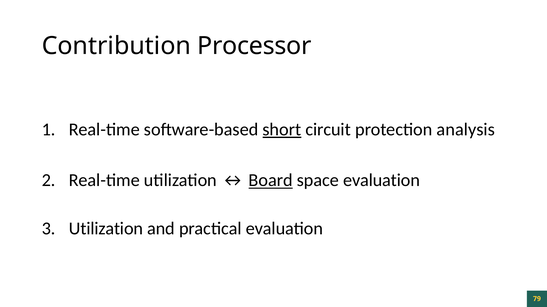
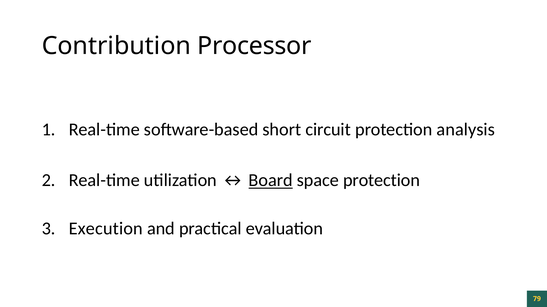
short underline: present -> none
space evaluation: evaluation -> protection
Utilization at (106, 229): Utilization -> Execution
